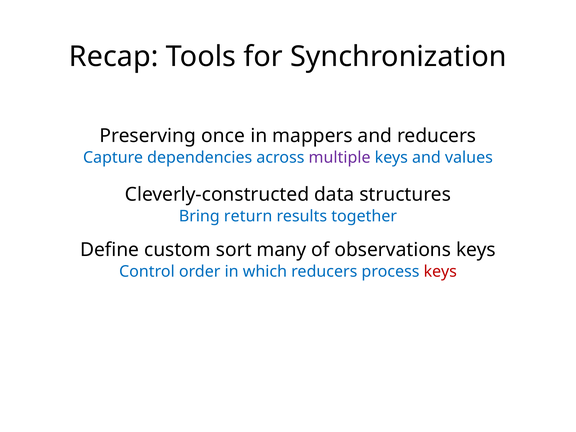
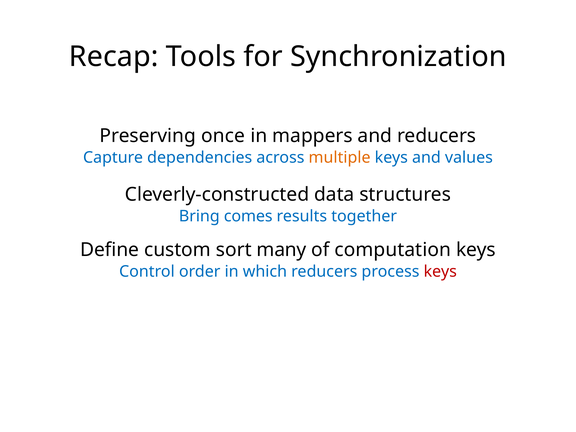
multiple colour: purple -> orange
return: return -> comes
observations: observations -> computation
